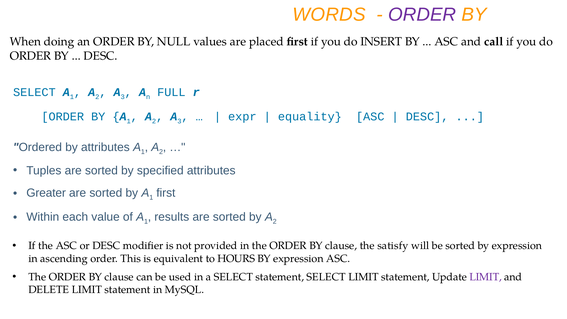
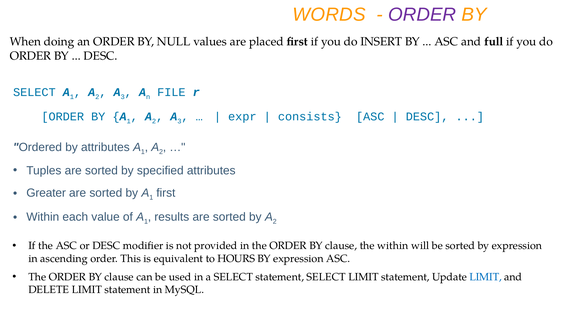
call: call -> full
FULL: FULL -> FILE
equality: equality -> consists
the satisfy: satisfy -> within
LIMIT at (486, 277) colour: purple -> blue
